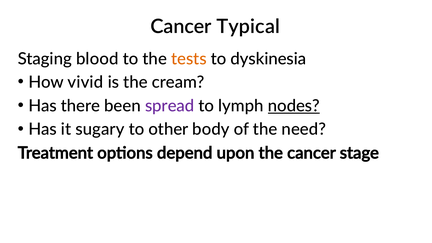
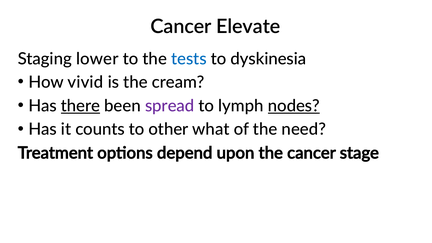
Typical: Typical -> Elevate
blood: blood -> lower
tests colour: orange -> blue
there underline: none -> present
sugary: sugary -> counts
body: body -> what
